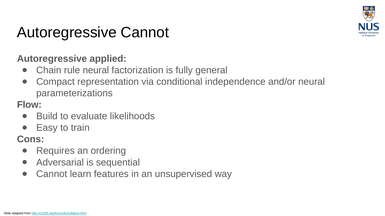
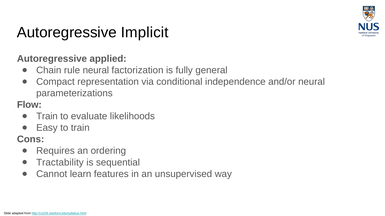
Autoregressive Cannot: Cannot -> Implicit
Build at (47, 117): Build -> Train
Adversarial: Adversarial -> Tractability
